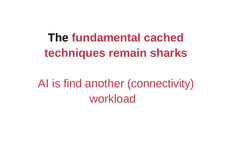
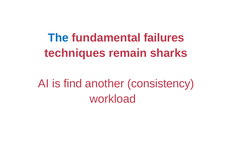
The colour: black -> blue
cached: cached -> failures
connectivity: connectivity -> consistency
